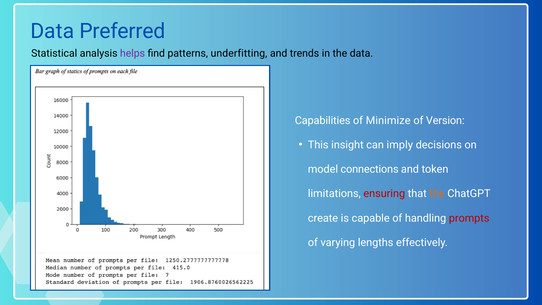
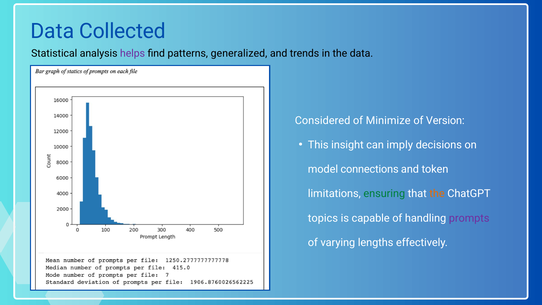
Preferred: Preferred -> Collected
underfitting: underfitting -> generalized
Capabilities: Capabilities -> Considered
ensuring colour: red -> green
create: create -> topics
prompts colour: red -> purple
